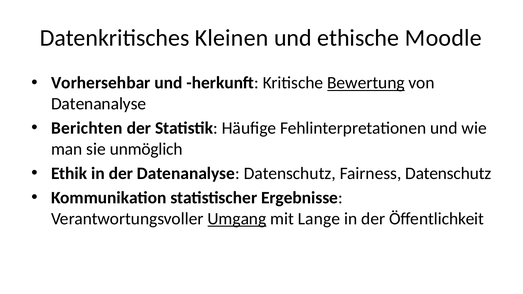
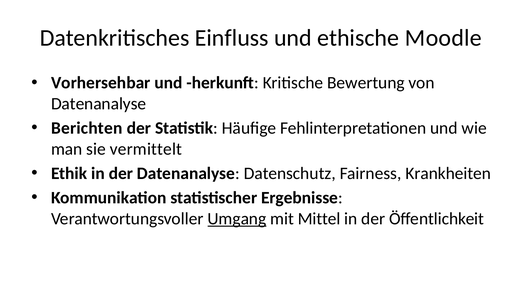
Kleinen: Kleinen -> Einfluss
Bewertung underline: present -> none
unmöglich: unmöglich -> vermittelt
Fairness Datenschutz: Datenschutz -> Krankheiten
Lange: Lange -> Mittel
